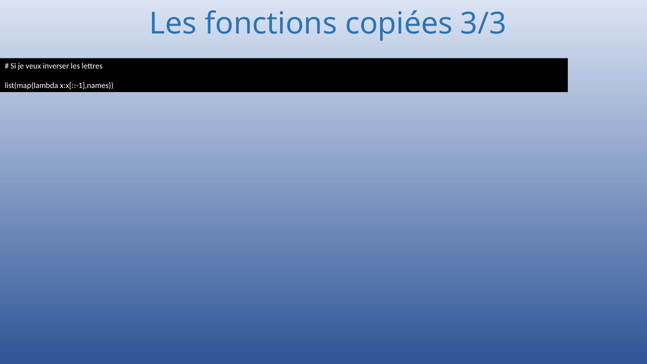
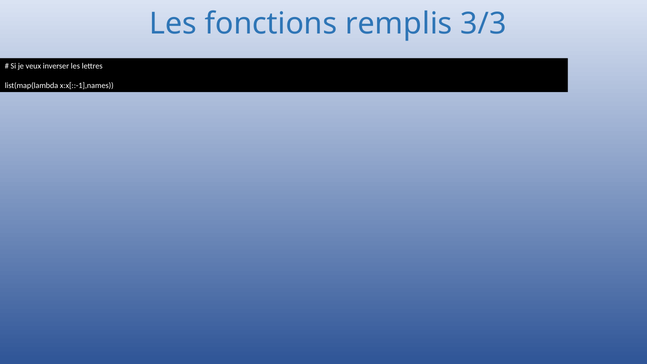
copiées: copiées -> remplis
